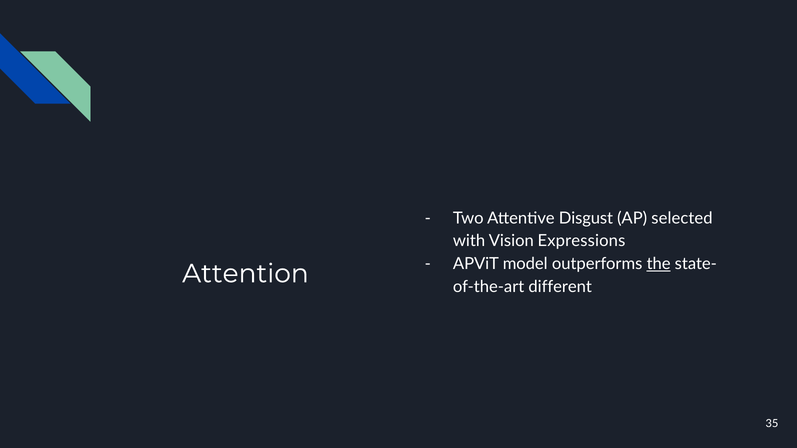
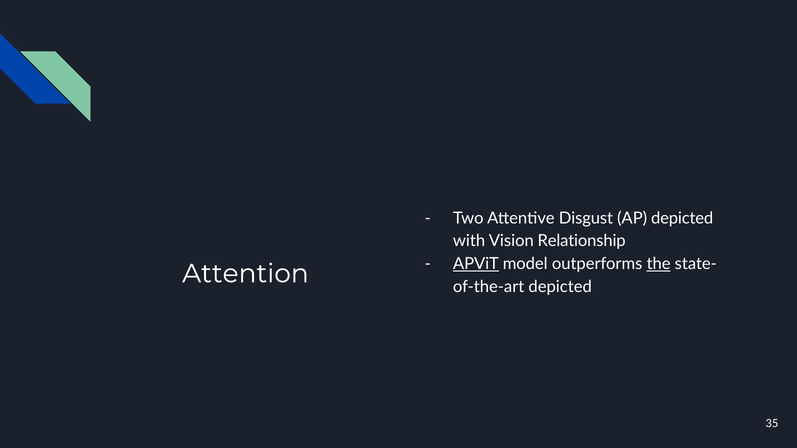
AP selected: selected -> depicted
Expressions: Expressions -> Relationship
APViT underline: none -> present
different at (560, 287): different -> depicted
